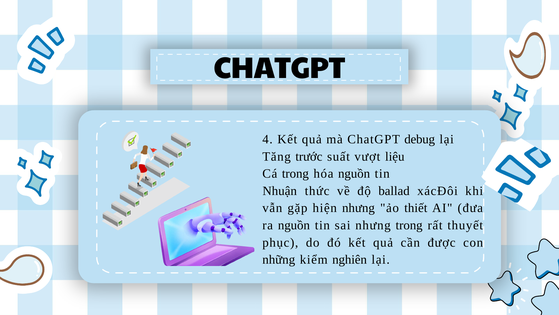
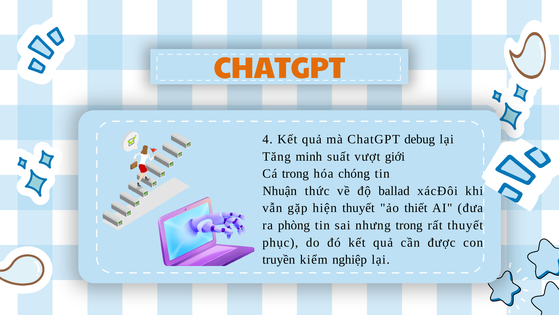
CHATGPT at (280, 68) colour: black -> orange
trước: trước -> minh
liệu: liệu -> giới
hóa nguồn: nguồn -> chóng
hiện nhưng: nhưng -> thuyết
ra nguồn: nguồn -> phòng
những: những -> truyền
nghiên: nghiên -> nghiệp
